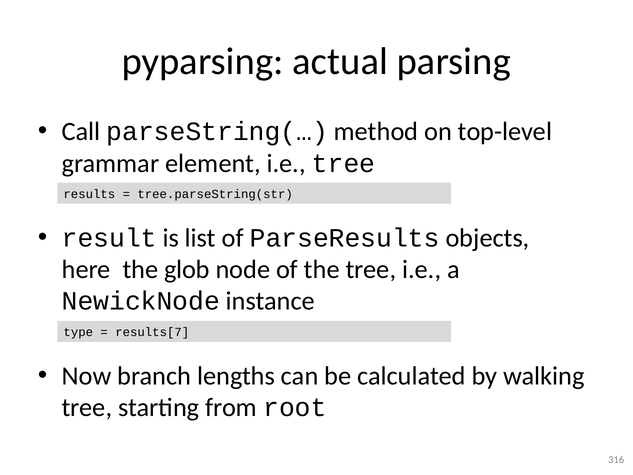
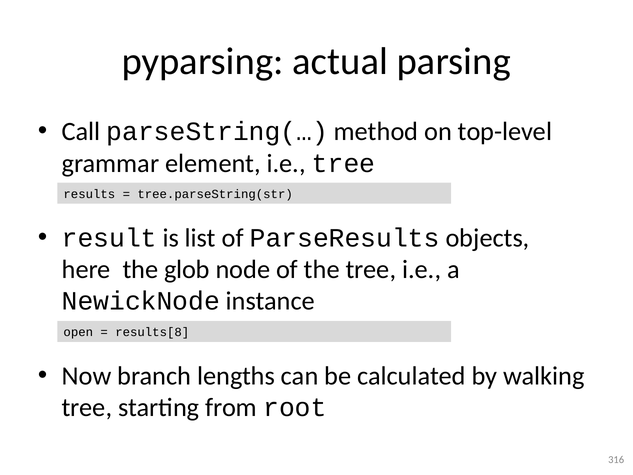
type: type -> open
results[7: results[7 -> results[8
